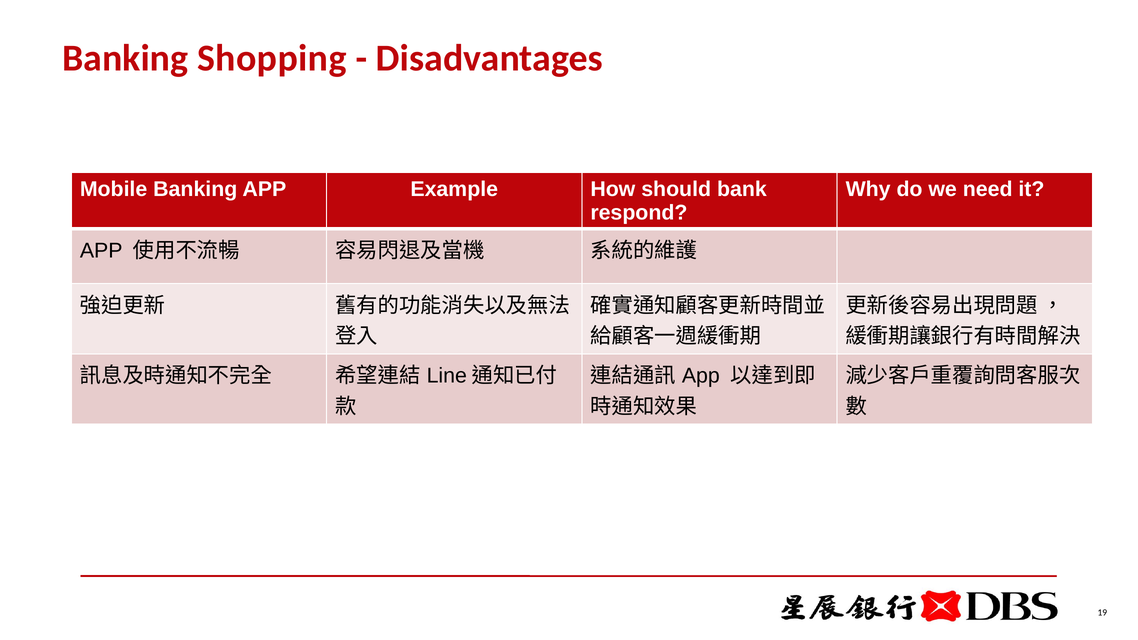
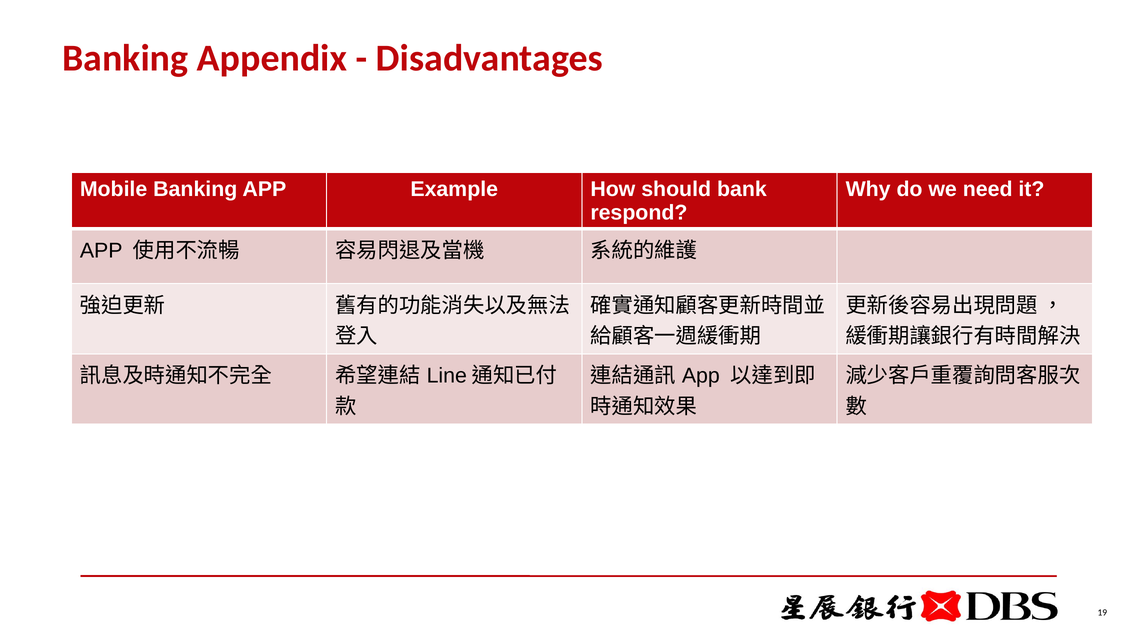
Shopping: Shopping -> Appendix
